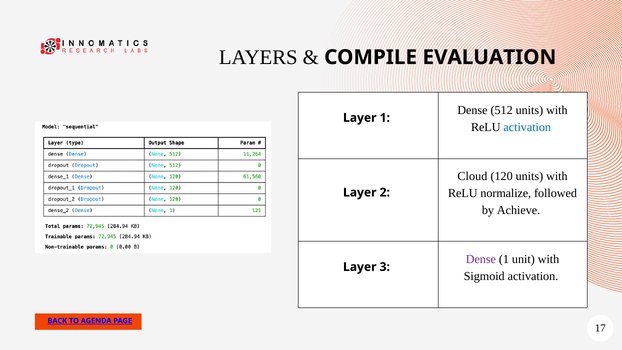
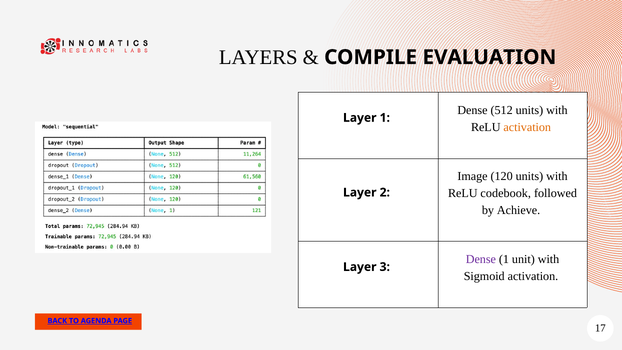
activation at (527, 127) colour: blue -> orange
Cloud: Cloud -> Image
normalize: normalize -> codebook
